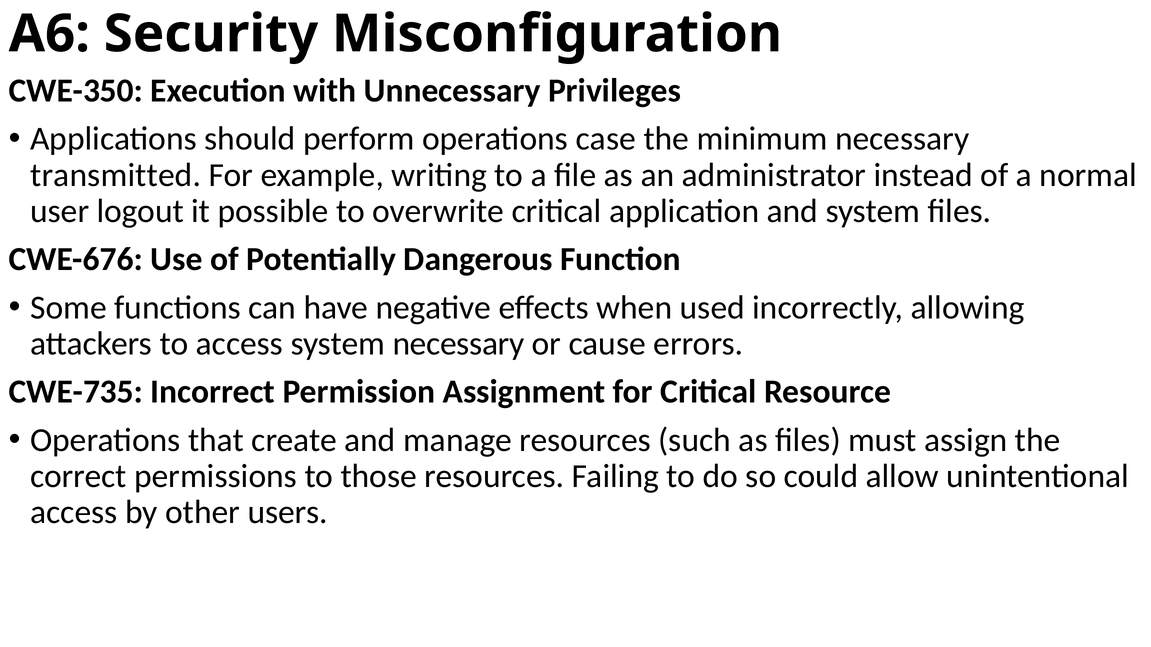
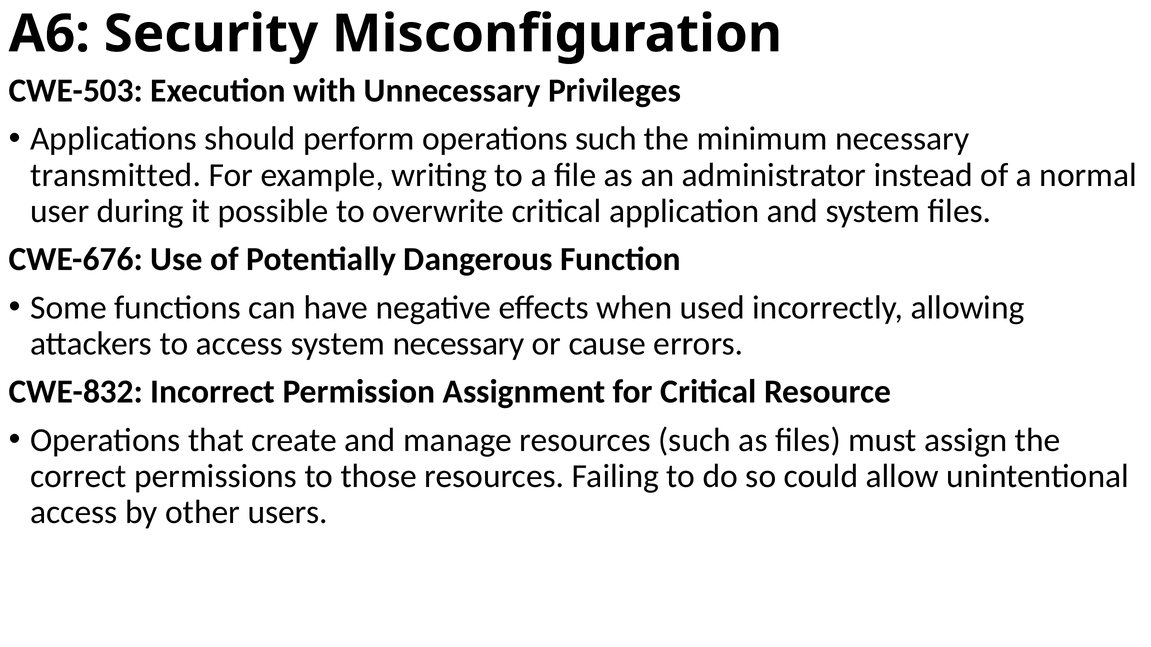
CWE-350: CWE-350 -> CWE-503
operations case: case -> such
logout: logout -> during
CWE-735: CWE-735 -> CWE-832
